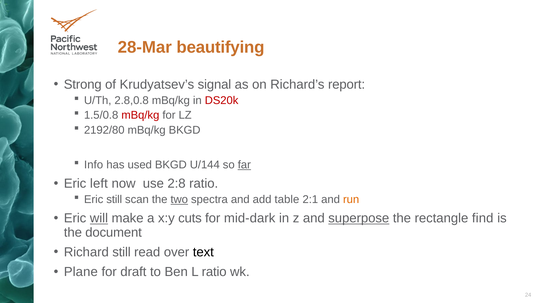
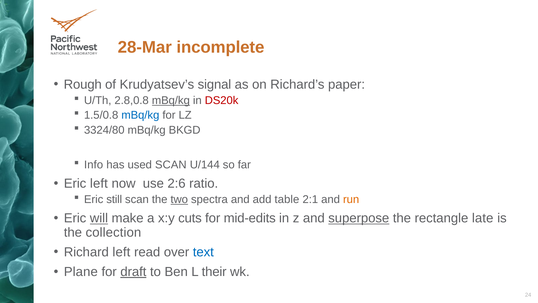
beautifying: beautifying -> incomplete
Strong: Strong -> Rough
report: report -> paper
mBq/kg at (171, 100) underline: none -> present
mBq/kg at (140, 115) colour: red -> blue
2192/80: 2192/80 -> 3324/80
used BKGD: BKGD -> SCAN
far underline: present -> none
2:8: 2:8 -> 2:6
mid-dark: mid-dark -> mid-edits
find: find -> late
document: document -> collection
Richard still: still -> left
text colour: black -> blue
draft underline: none -> present
L ratio: ratio -> their
